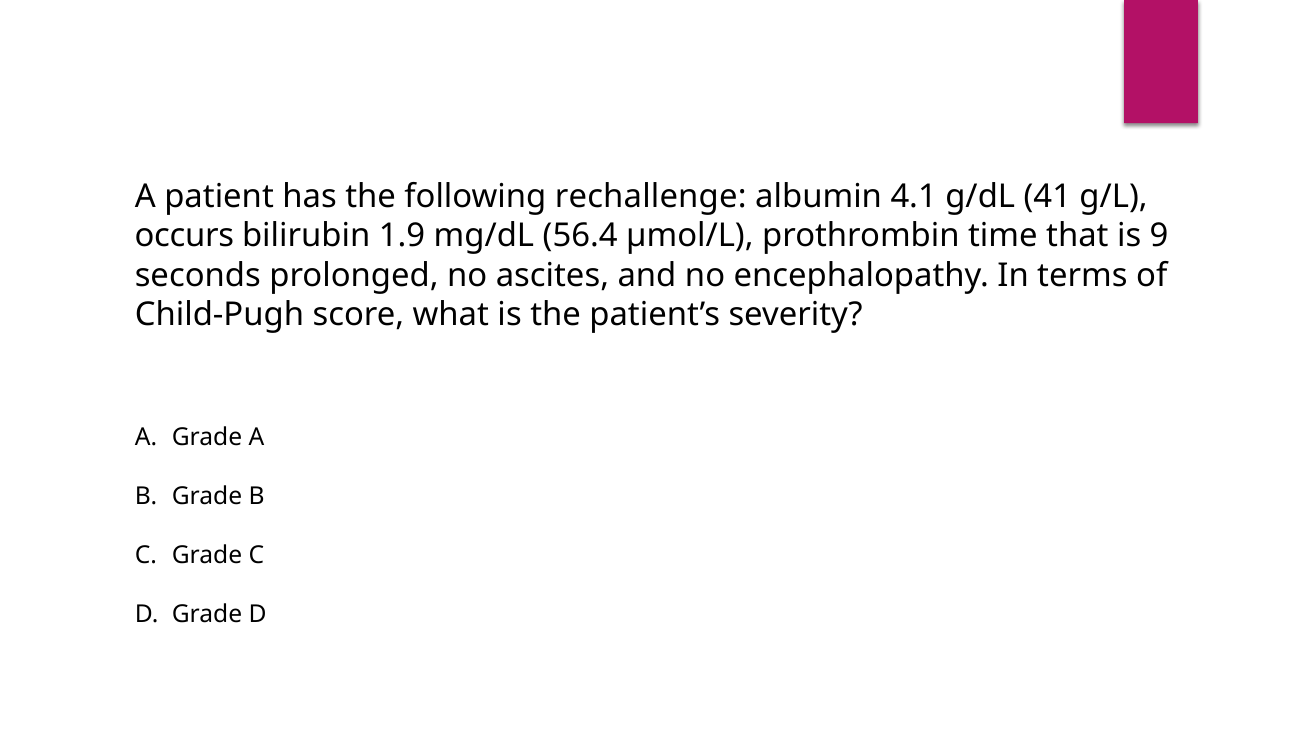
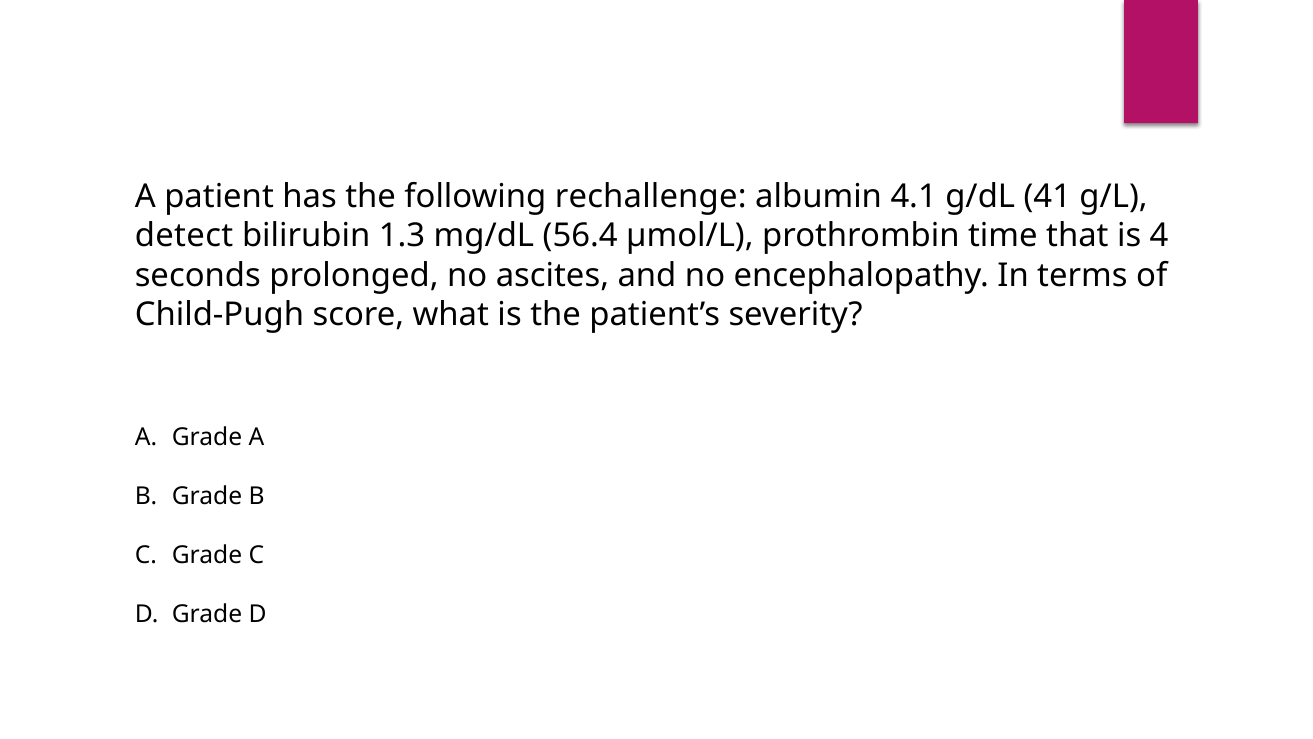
occurs: occurs -> detect
1.9: 1.9 -> 1.3
9: 9 -> 4
